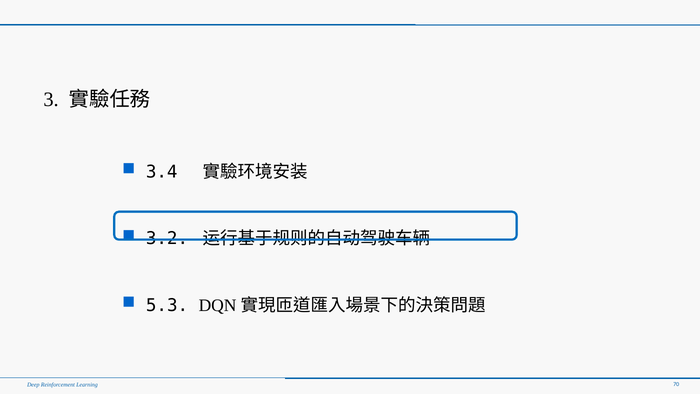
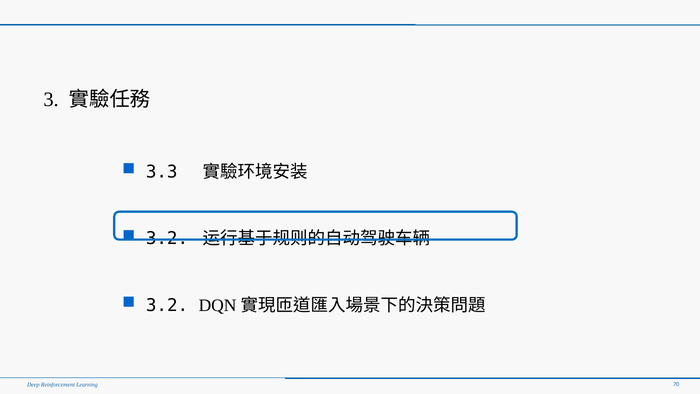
3.4: 3.4 -> 3.3
5.3 at (167, 305): 5.3 -> 3.2
